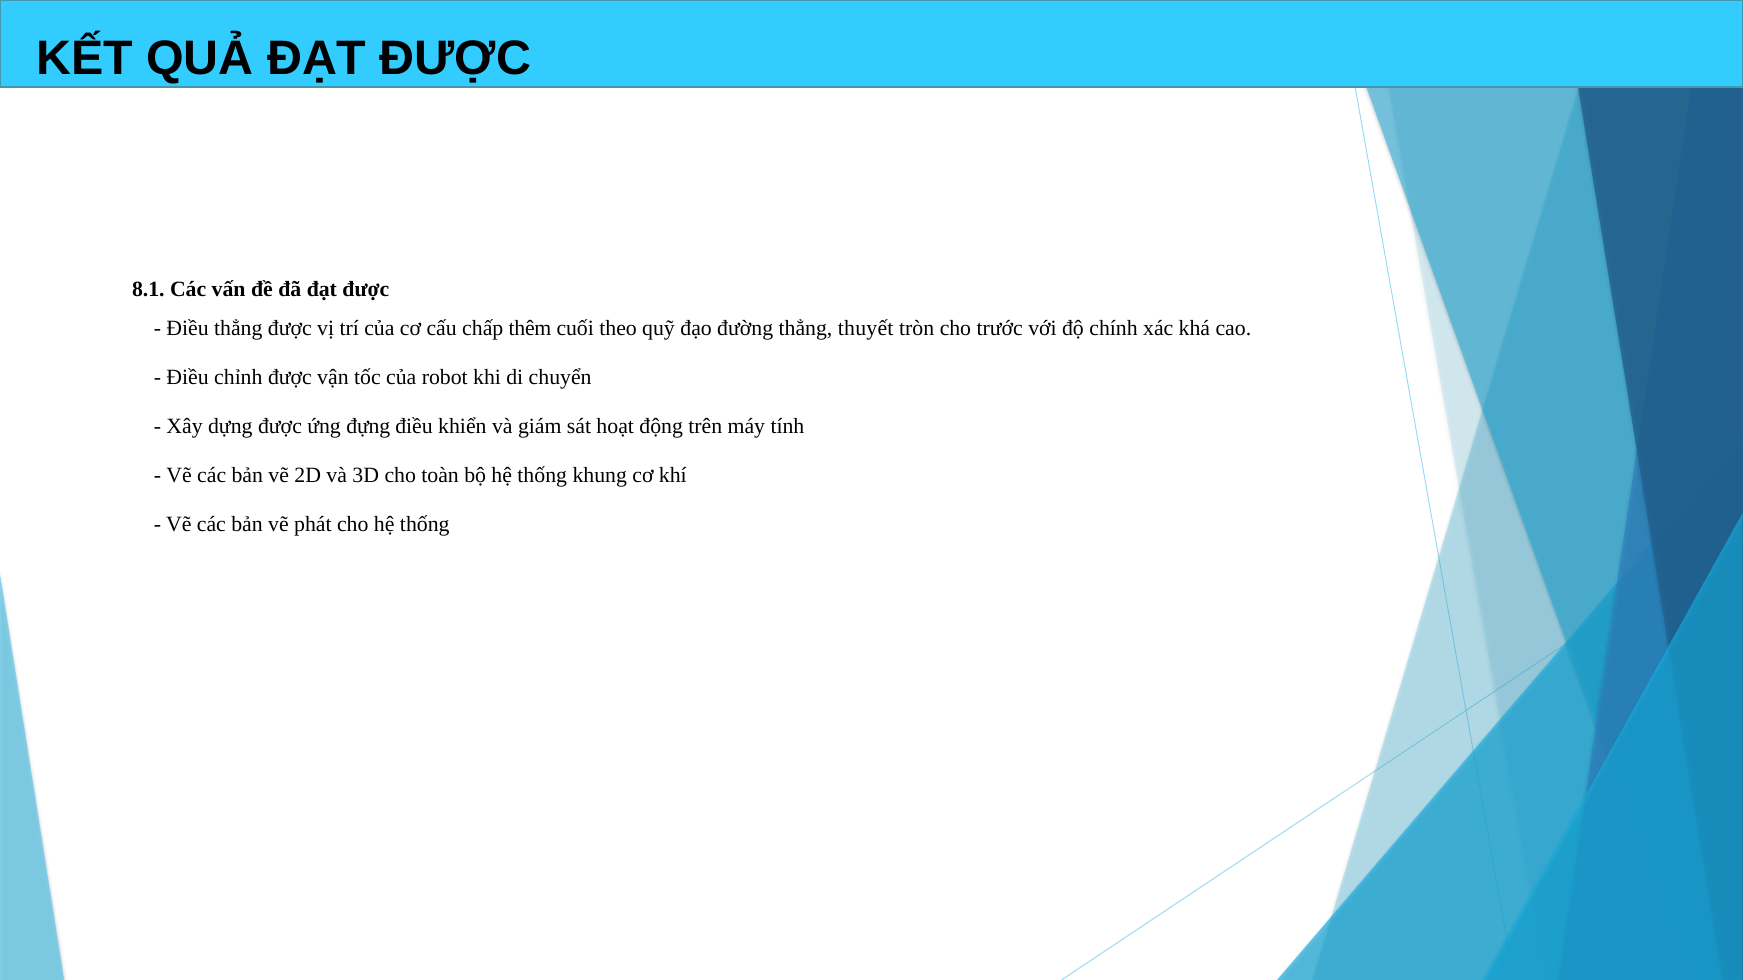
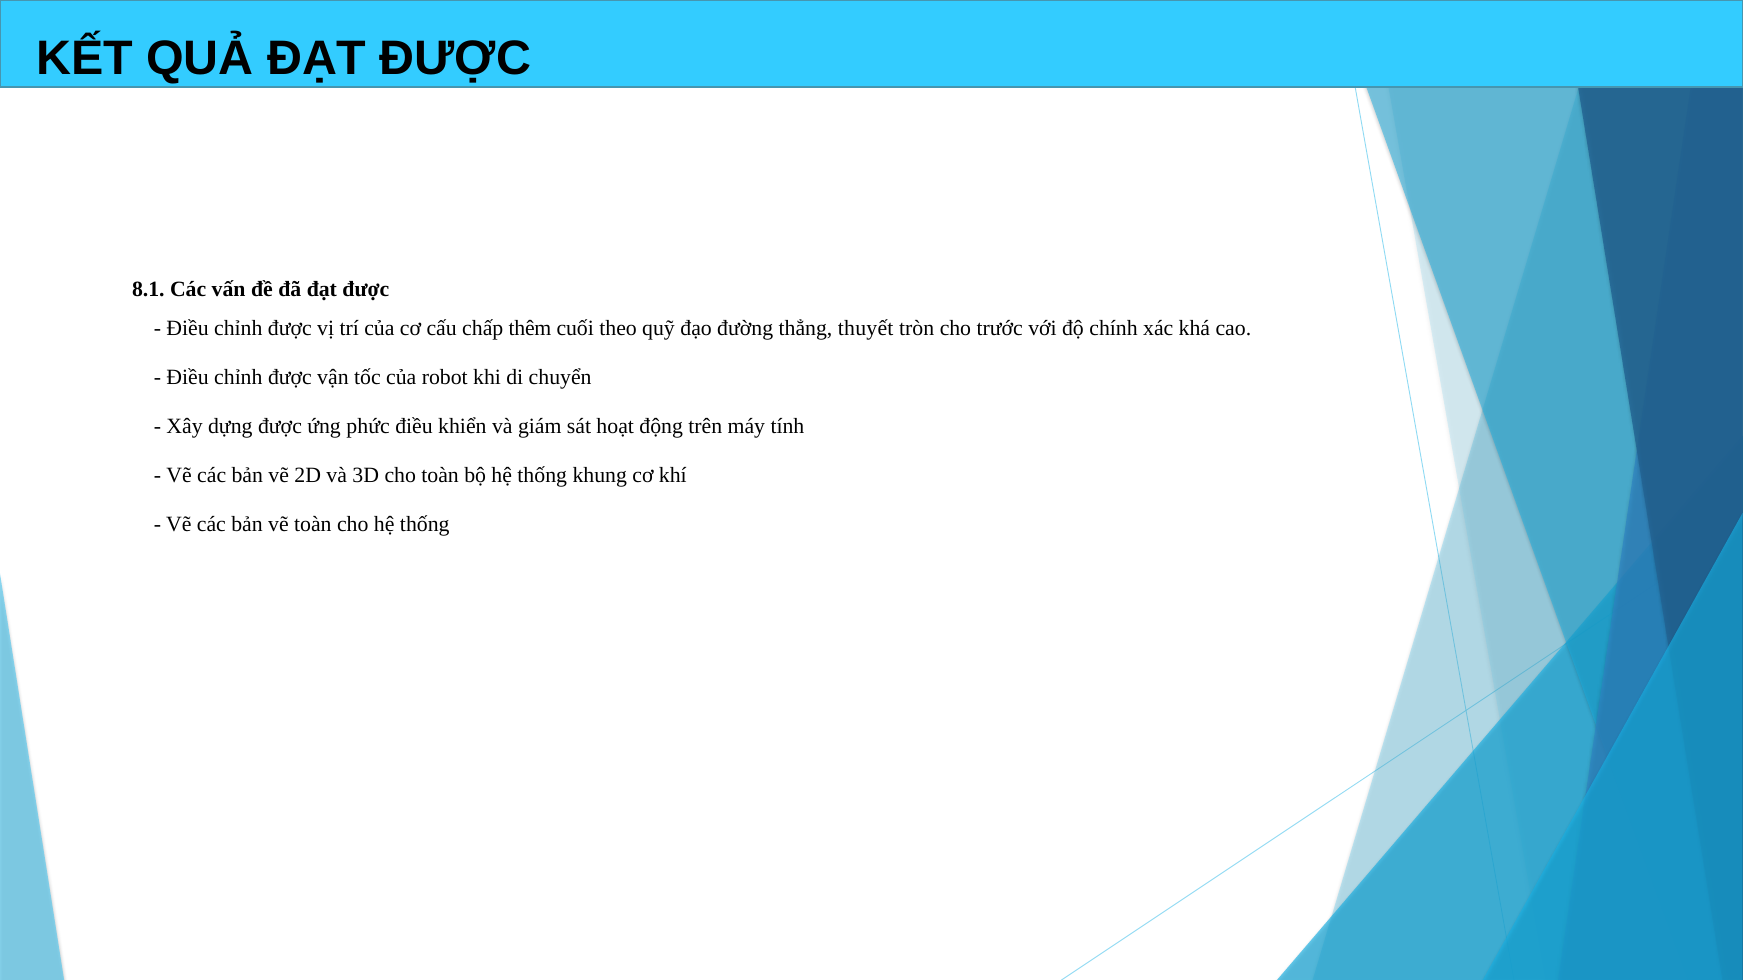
thẳng at (238, 329): thẳng -> chỉnh
đựng: đựng -> phức
vẽ phát: phát -> toàn
